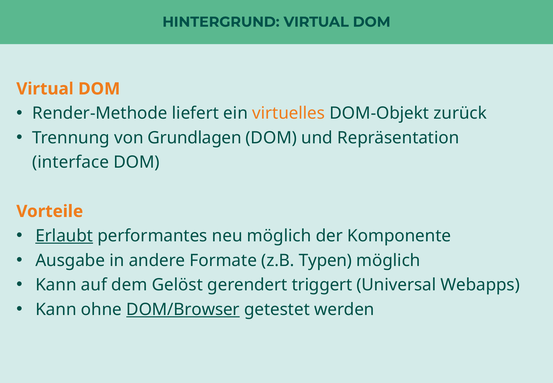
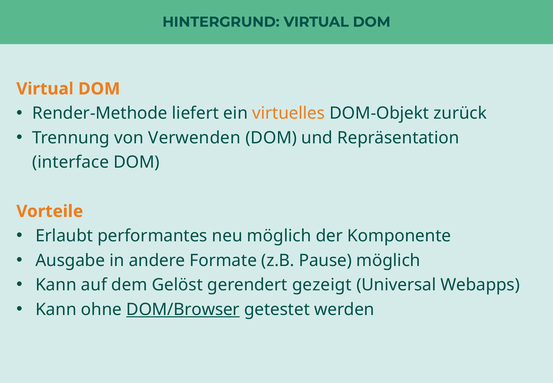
Grundlagen: Grundlagen -> Verwenden
Erlaubt underline: present -> none
Typen: Typen -> Pause
triggert: triggert -> gezeigt
